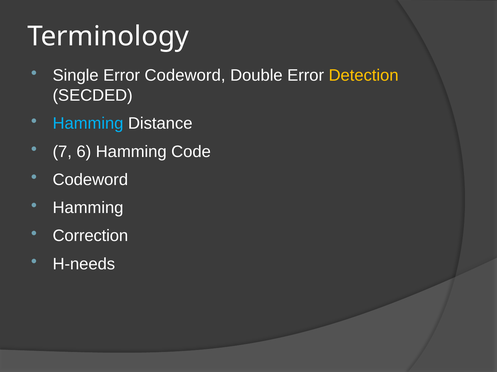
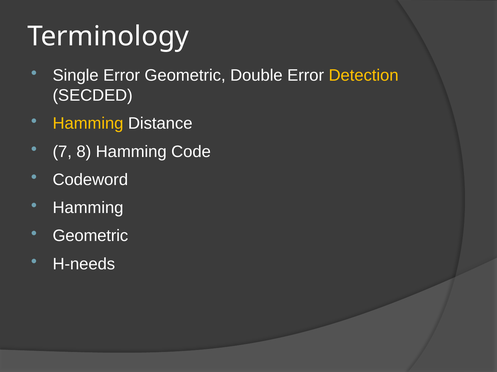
Error Codeword: Codeword -> Geometric
Hamming at (88, 124) colour: light blue -> yellow
6: 6 -> 8
Correction at (90, 236): Correction -> Geometric
